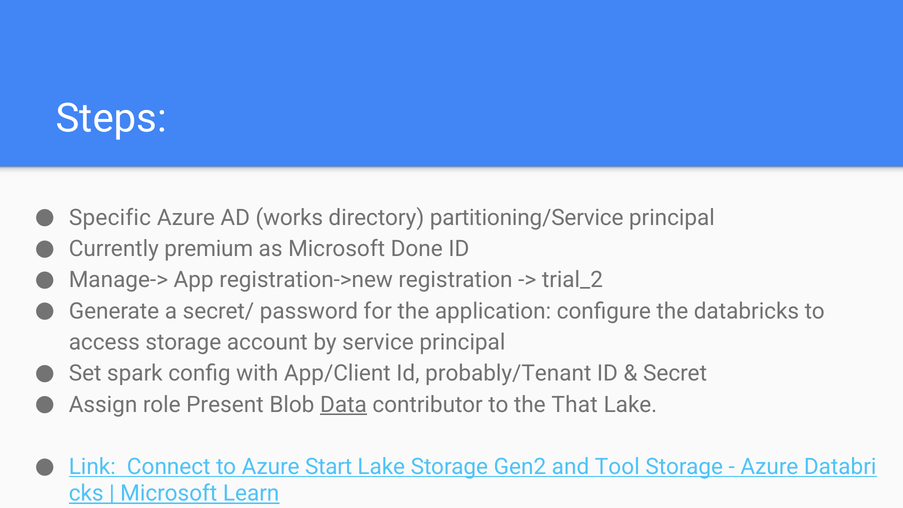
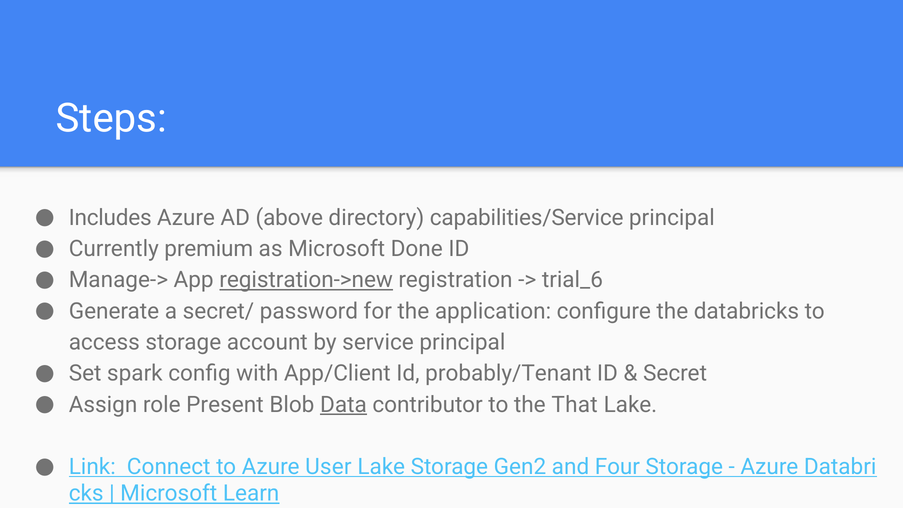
Specific: Specific -> Includes
works: works -> above
partitioning/Service: partitioning/Service -> capabilities/Service
registration->new underline: none -> present
trial_2: trial_2 -> trial_6
Start: Start -> User
Tool: Tool -> Four
